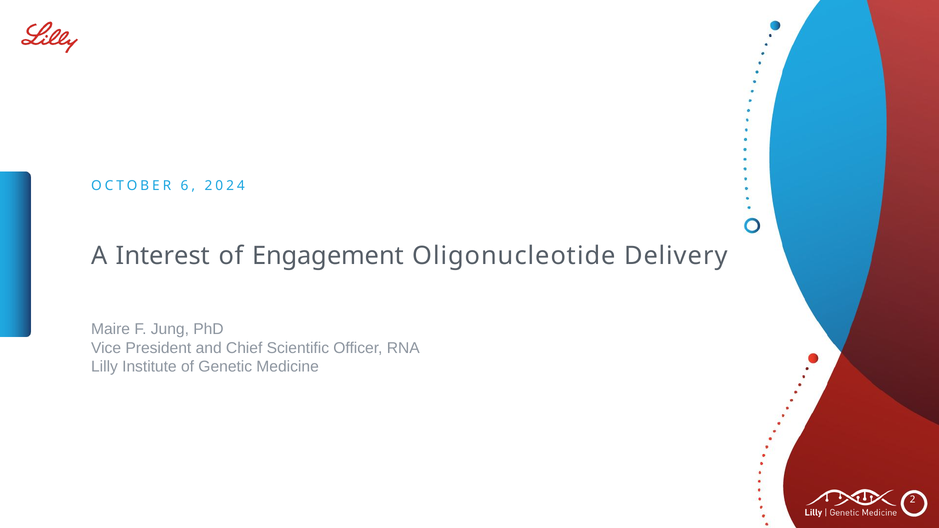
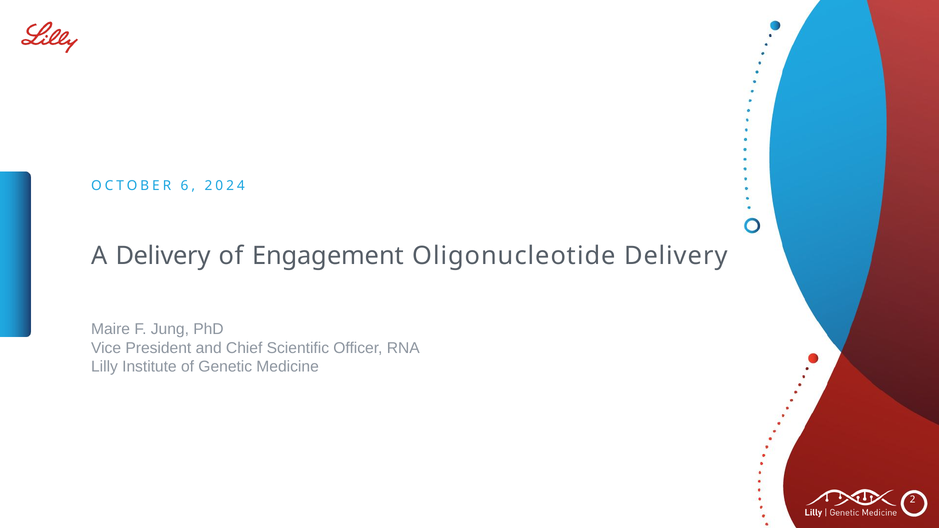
A Interest: Interest -> Delivery
